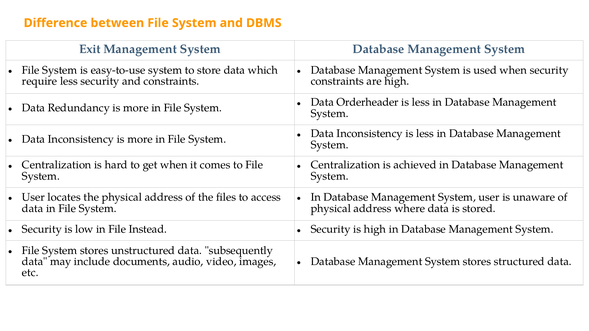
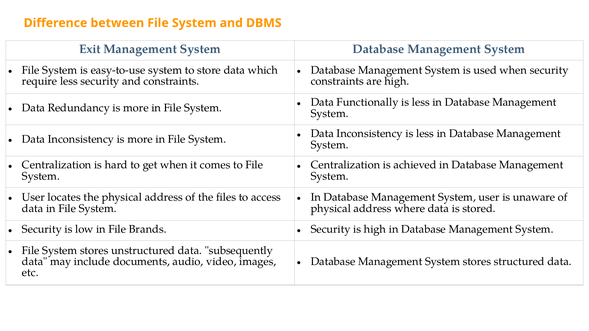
Orderheader: Orderheader -> Functionally
Instead: Instead -> Brands
